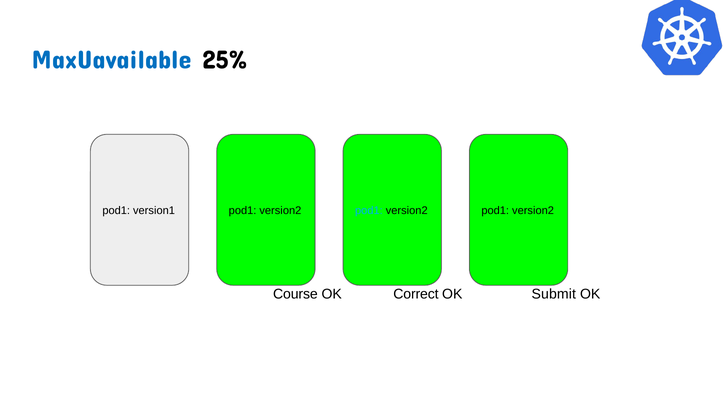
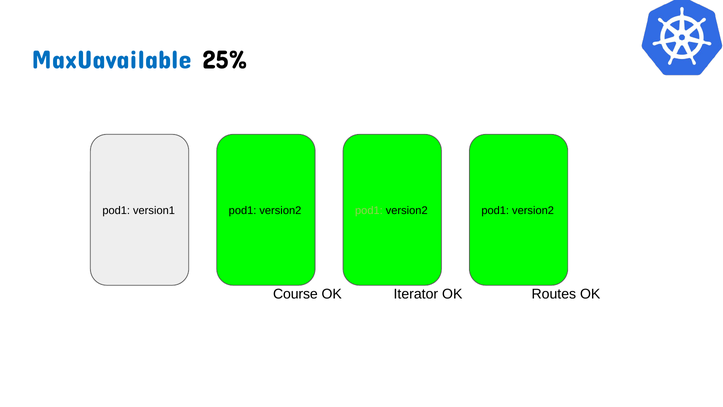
pod1 at (369, 210) colour: light blue -> light green
Correct: Correct -> Iterator
Submit: Submit -> Routes
